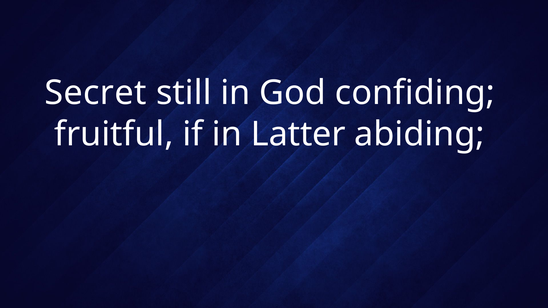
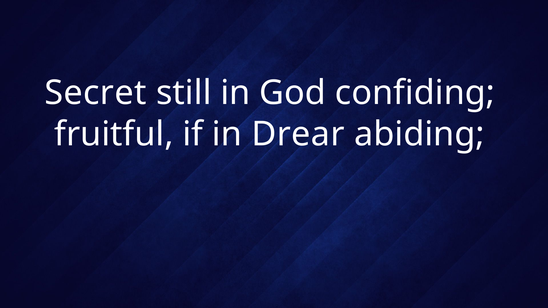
Latter: Latter -> Drear
